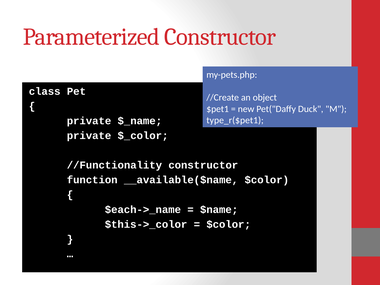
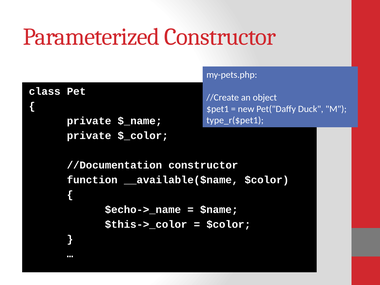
//Functionality: //Functionality -> //Documentation
$each->_name: $each->_name -> $echo->_name
